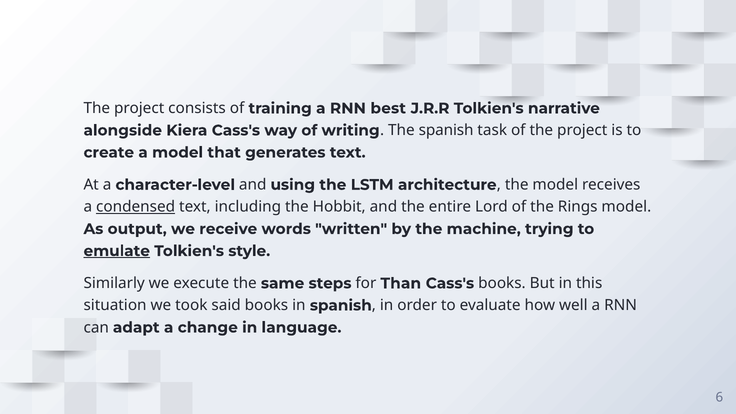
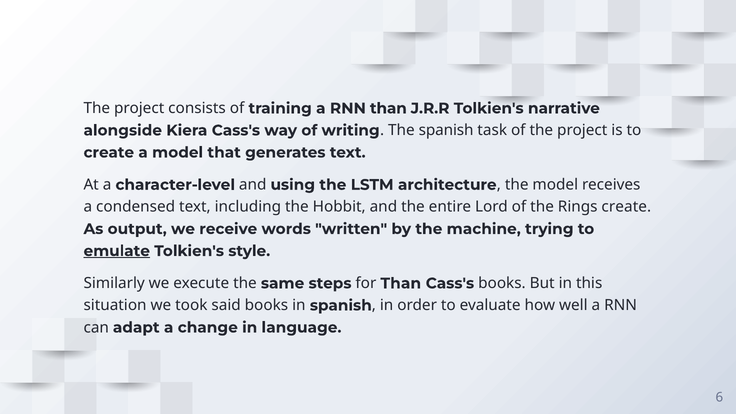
RNN best: best -> than
condensed underline: present -> none
Rings model: model -> create
